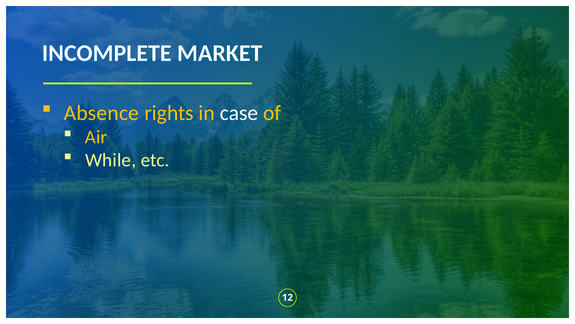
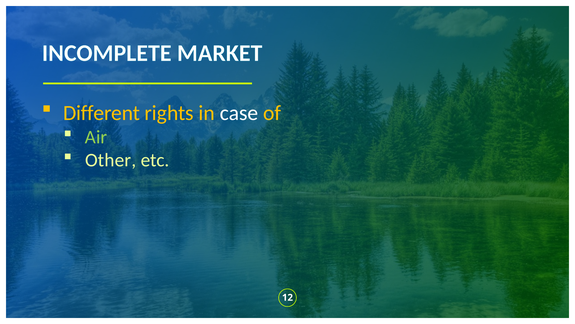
Absence: Absence -> Different
Air colour: yellow -> light green
While: While -> Other
